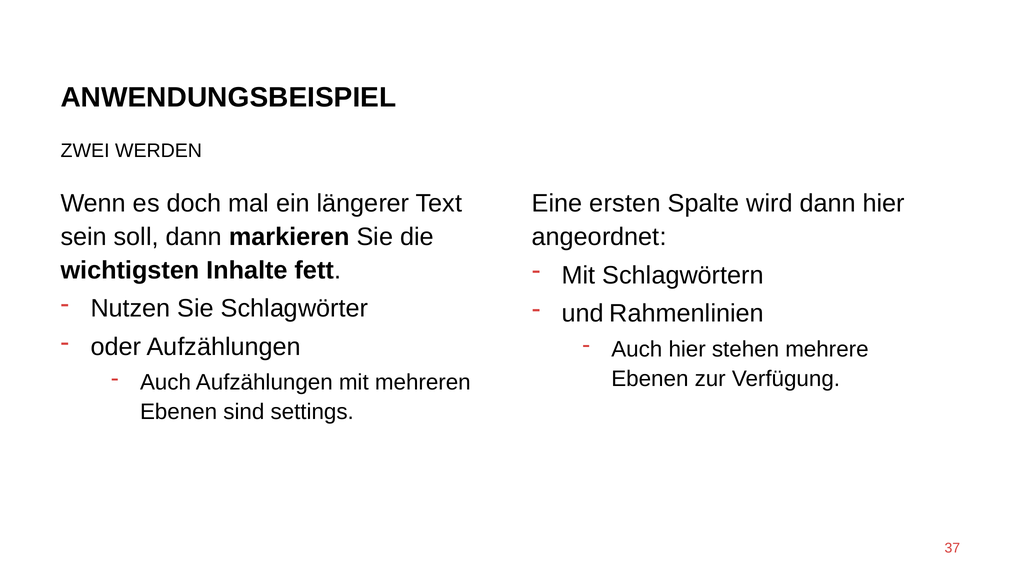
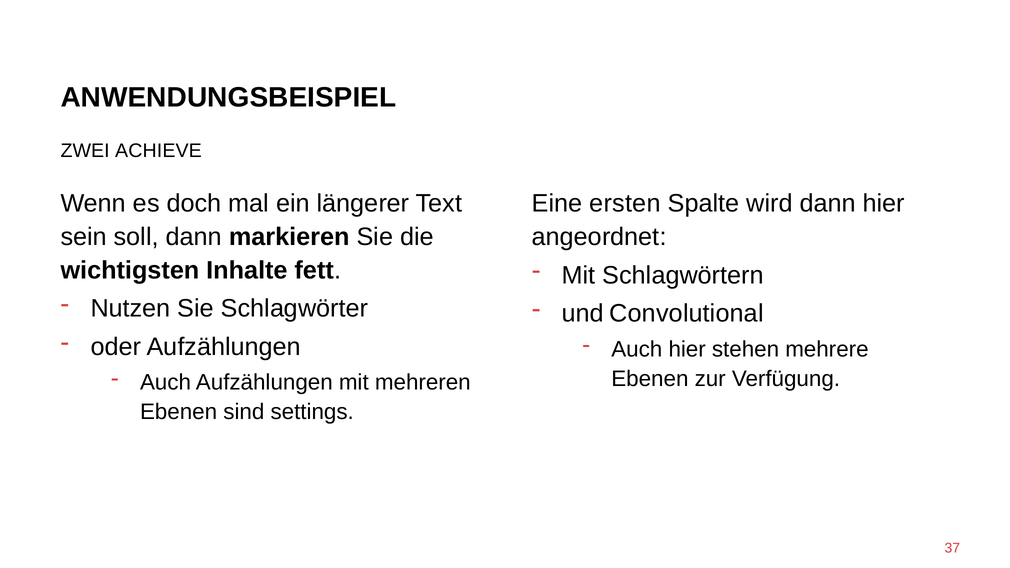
WERDEN: WERDEN -> ACHIEVE
Rahmenlinien: Rahmenlinien -> Convolutional
